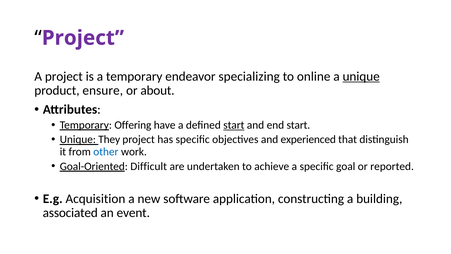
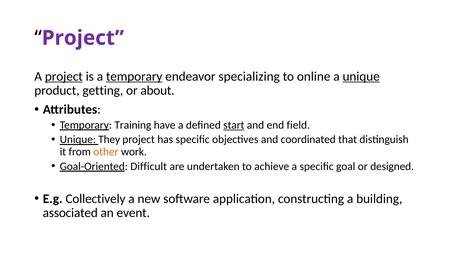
project at (64, 76) underline: none -> present
temporary at (134, 76) underline: none -> present
ensure: ensure -> getting
Offering: Offering -> Training
end start: start -> field
experienced: experienced -> coordinated
other colour: blue -> orange
reported: reported -> designed
Acquisition: Acquisition -> Collectively
